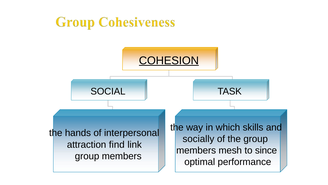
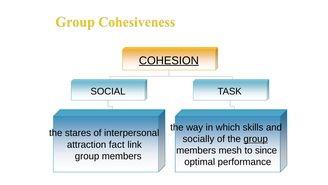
hands: hands -> stares
group at (256, 138) underline: none -> present
find: find -> fact
